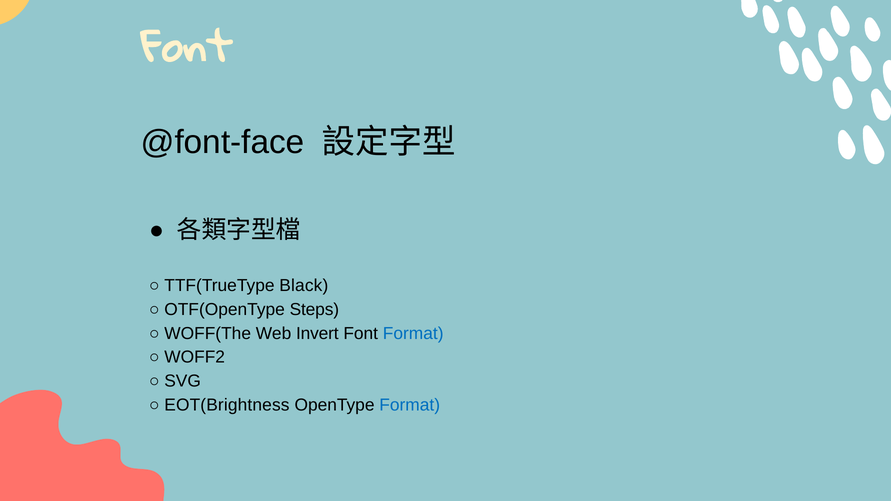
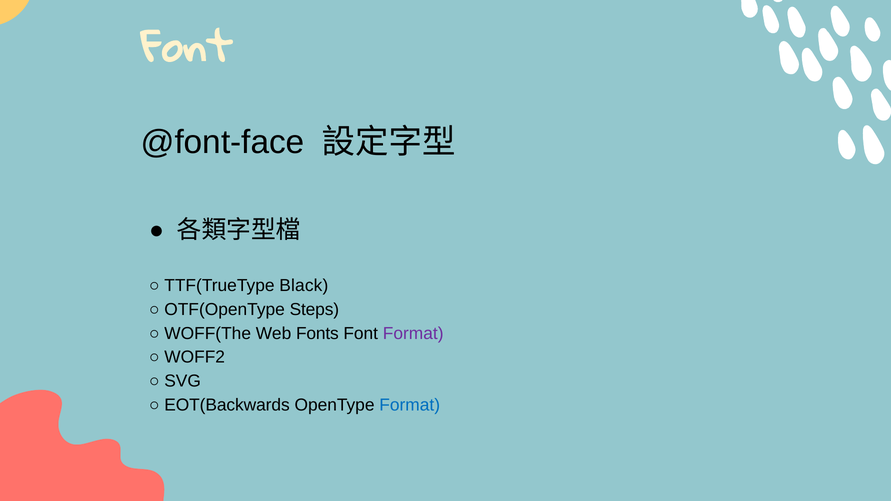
Invert: Invert -> Fonts
Format at (413, 333) colour: blue -> purple
EOT(Brightness: EOT(Brightness -> EOT(Backwards
